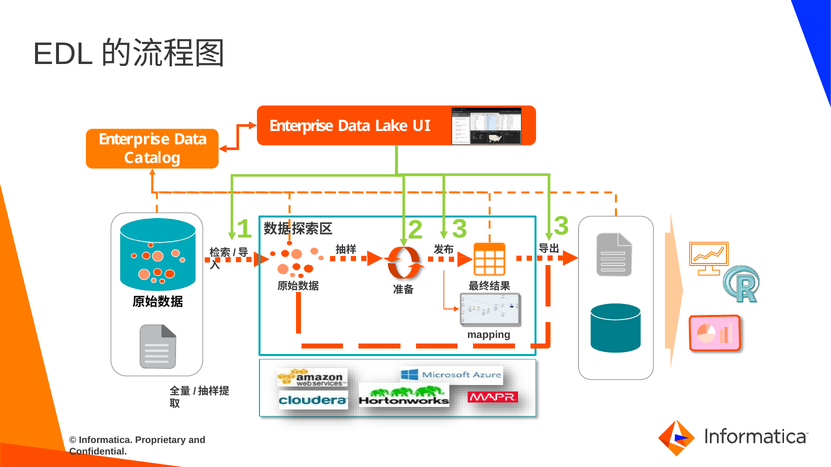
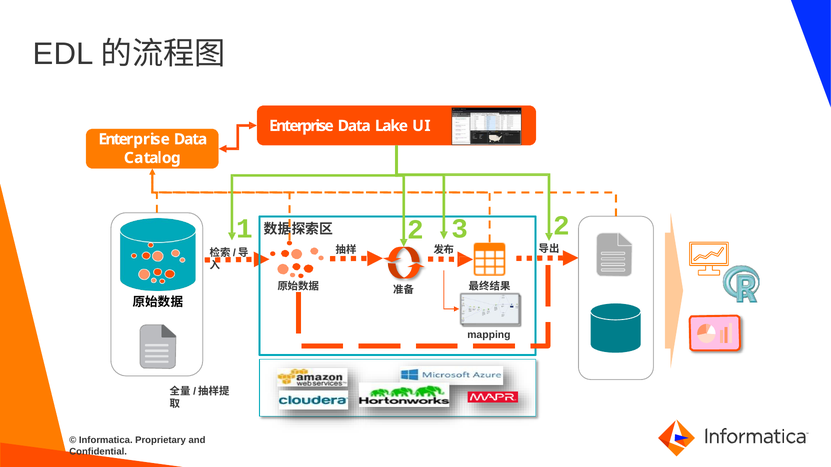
3 3: 3 -> 2
